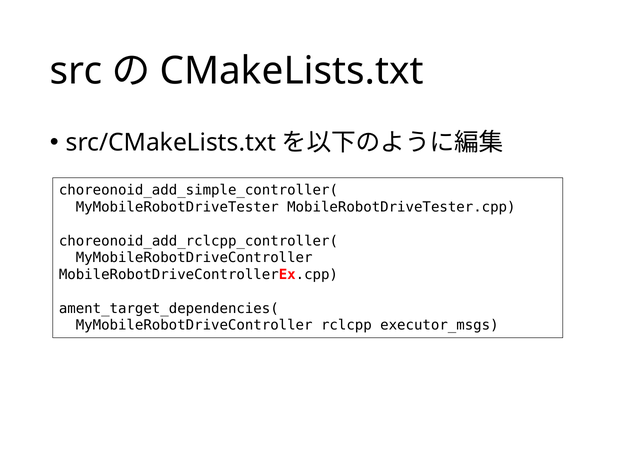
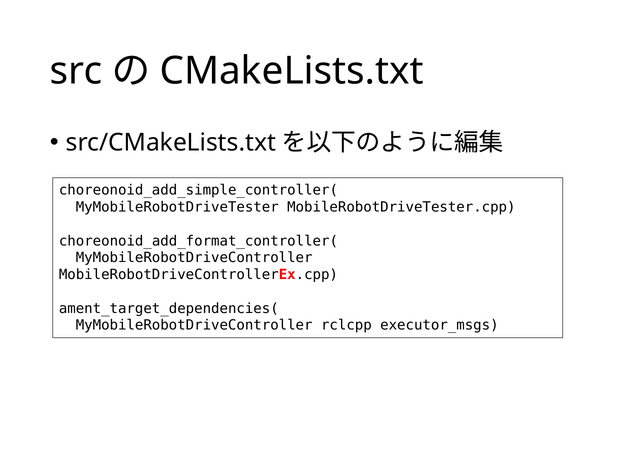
choreonoid_add_rclcpp_controller(: choreonoid_add_rclcpp_controller( -> choreonoid_add_format_controller(
